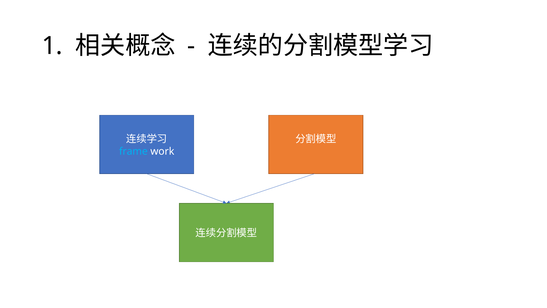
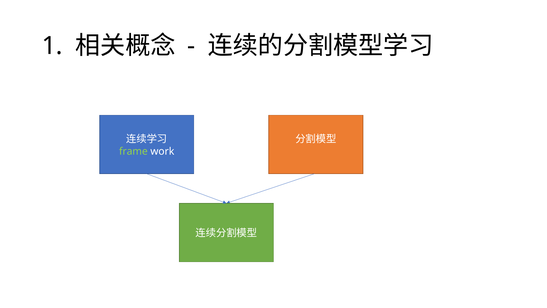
frame colour: light blue -> light green
